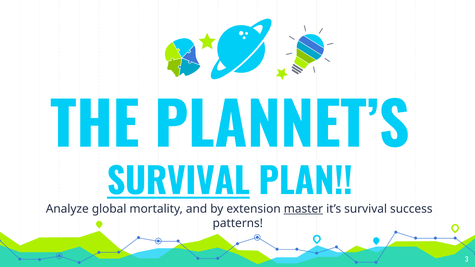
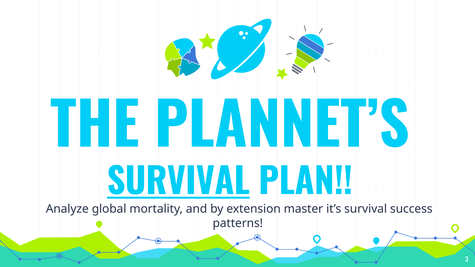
master underline: present -> none
